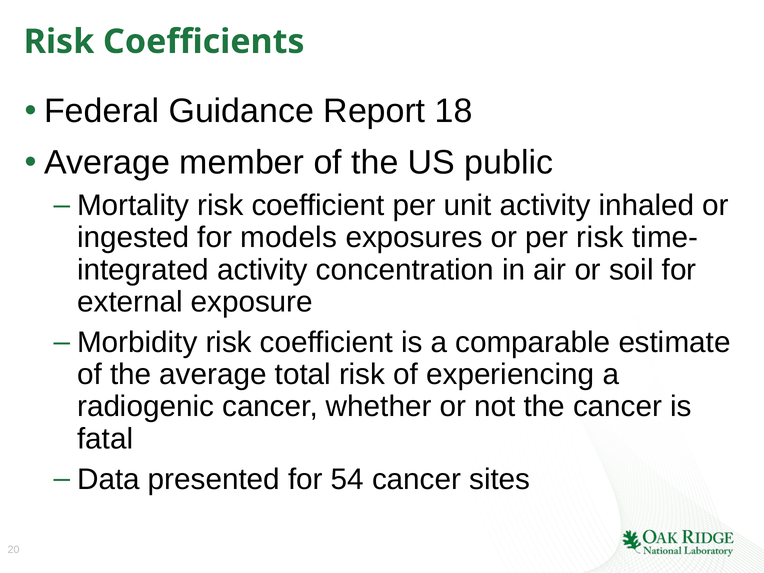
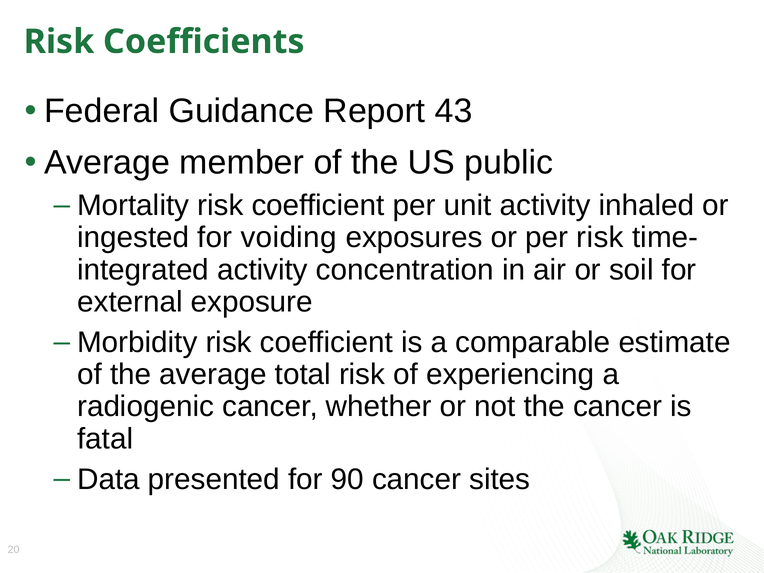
18: 18 -> 43
models: models -> voiding
54: 54 -> 90
